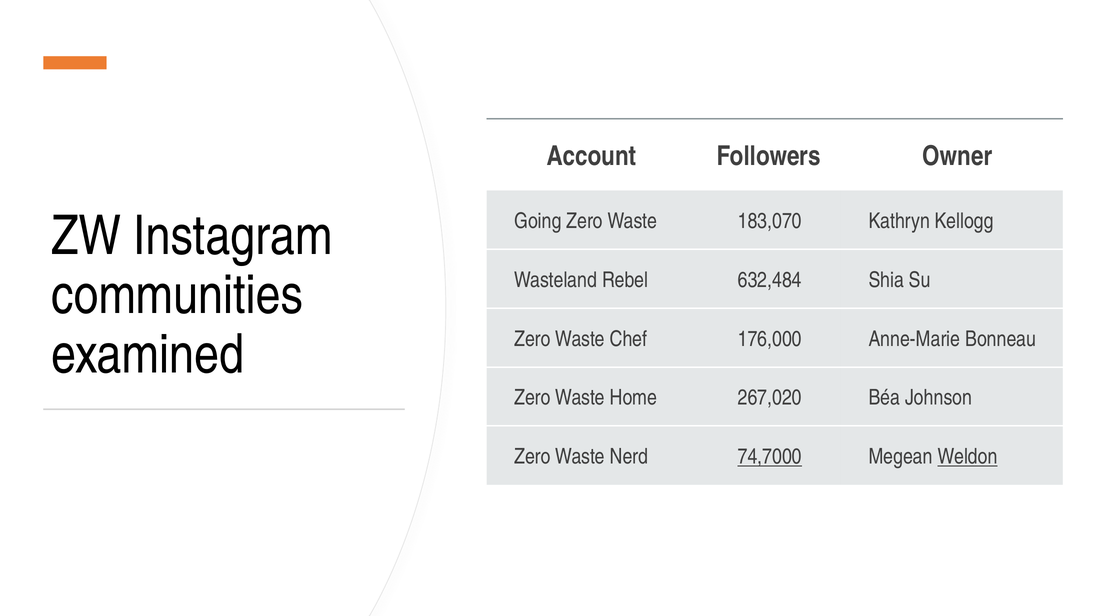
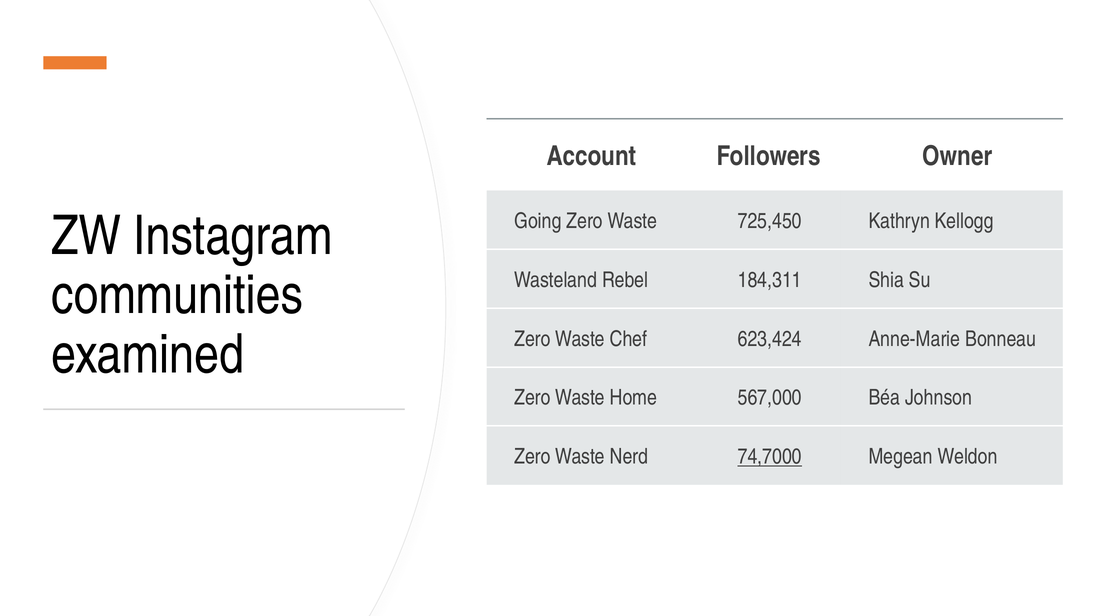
183,070: 183,070 -> 725,450
632,484: 632,484 -> 184,311
176,000: 176,000 -> 623,424
267,020: 267,020 -> 567,000
Weldon underline: present -> none
